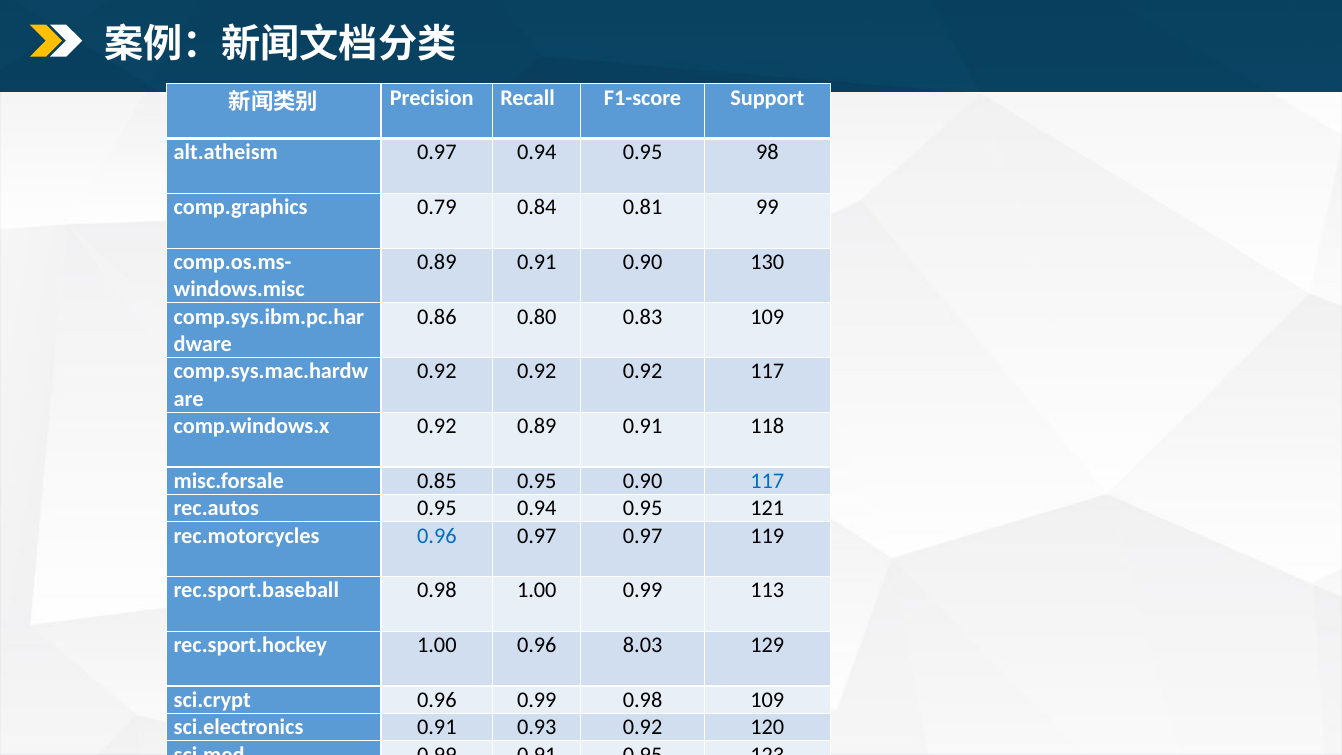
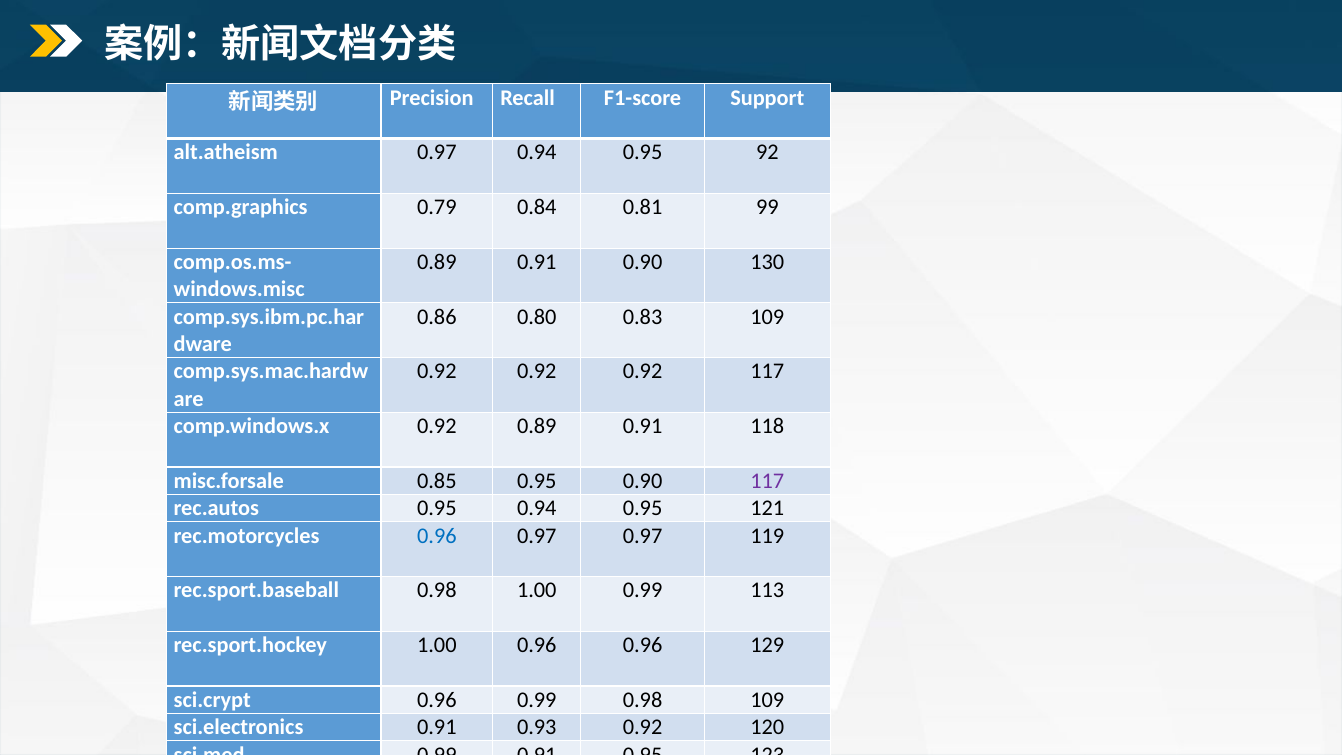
98: 98 -> 92
117 at (767, 481) colour: blue -> purple
0.96 8.03: 8.03 -> 0.96
